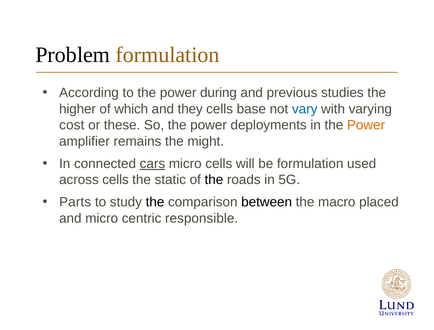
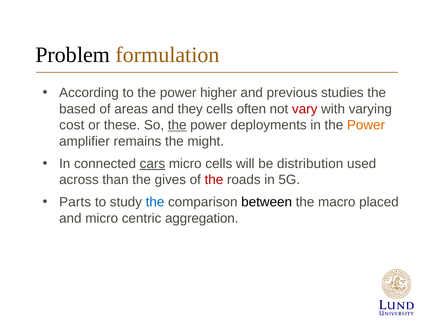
during: during -> higher
higher: higher -> based
which: which -> areas
base: base -> often
vary colour: blue -> red
the at (177, 125) underline: none -> present
be formulation: formulation -> distribution
across cells: cells -> than
static: static -> gives
the at (214, 180) colour: black -> red
the at (155, 202) colour: black -> blue
responsible: responsible -> aggregation
